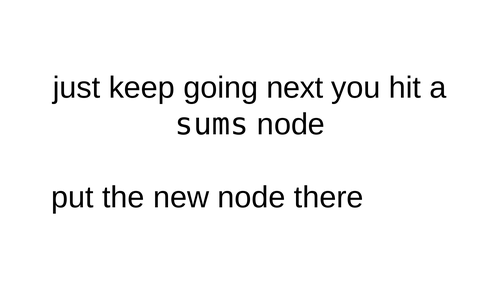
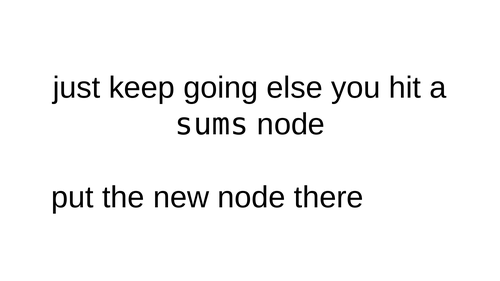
next: next -> else
